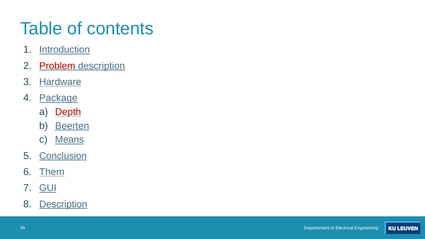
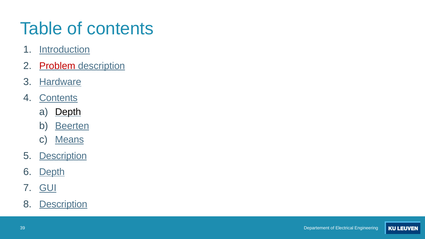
Package at (58, 98): Package -> Contents
Depth at (68, 112) colour: red -> black
Conclusion at (63, 156): Conclusion -> Description
Them at (52, 172): Them -> Depth
